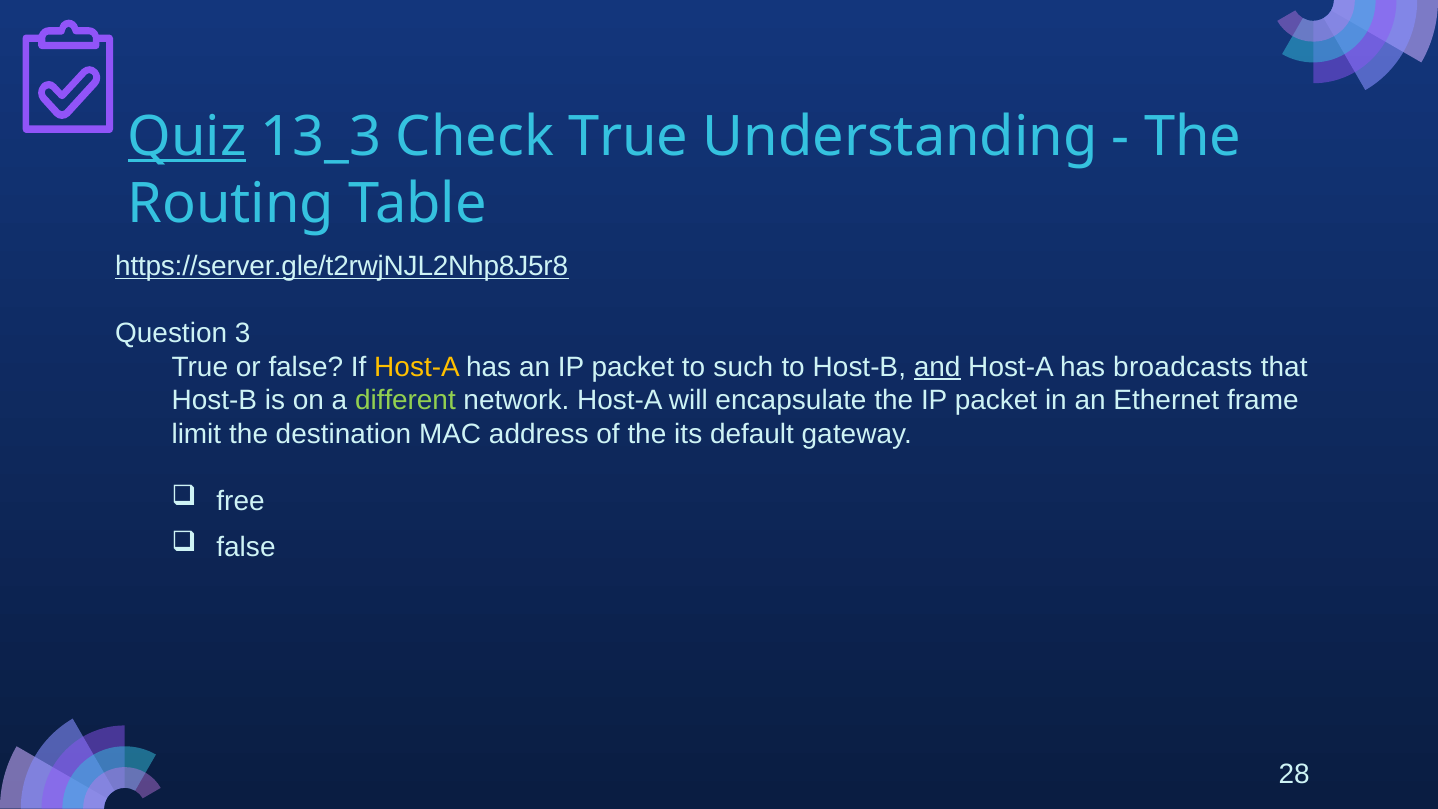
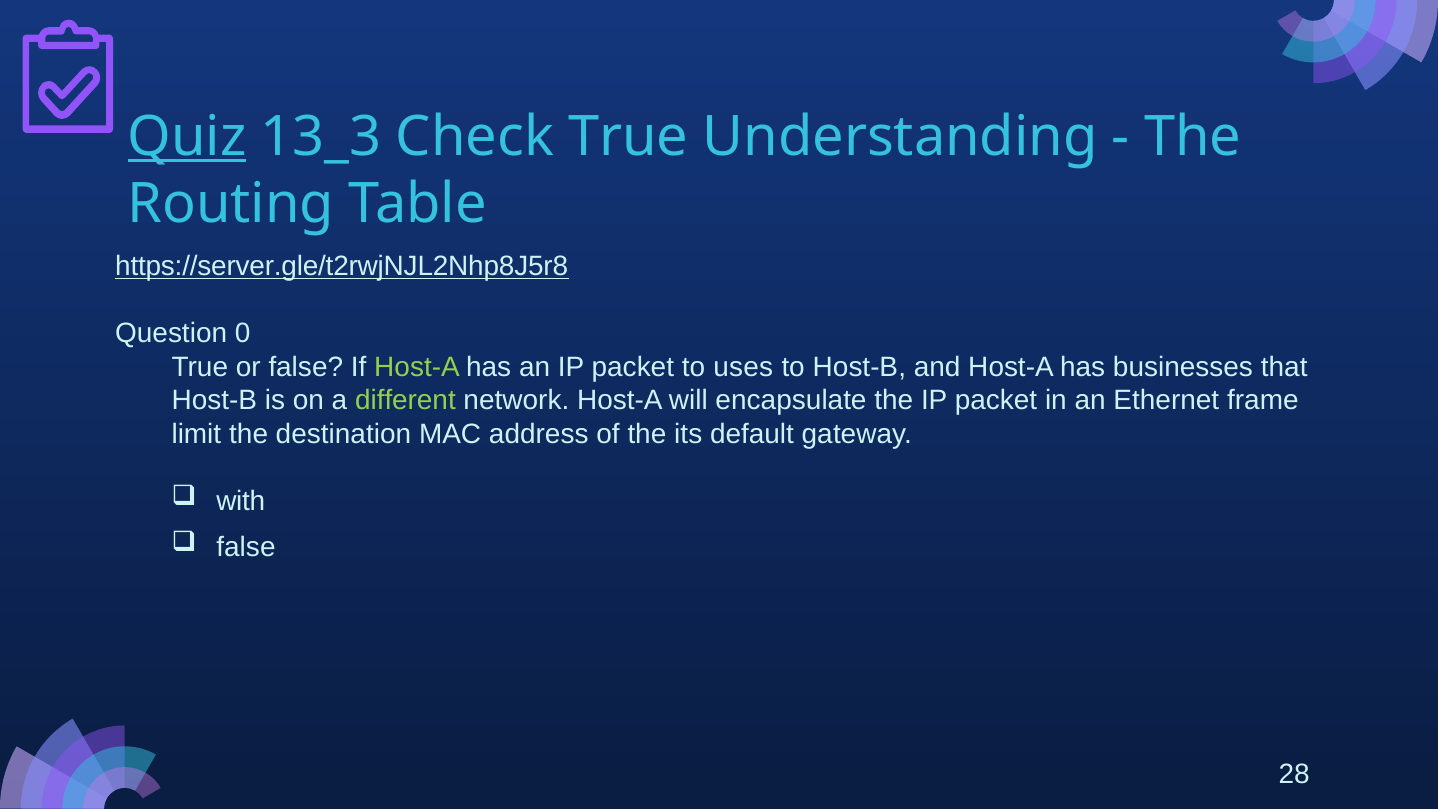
3: 3 -> 0
Host-A at (417, 367) colour: yellow -> light green
such: such -> uses
and underline: present -> none
broadcasts: broadcasts -> businesses
free: free -> with
